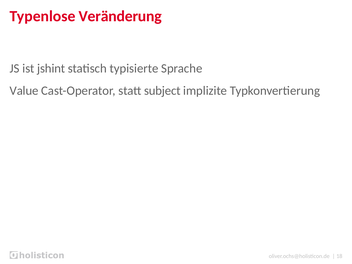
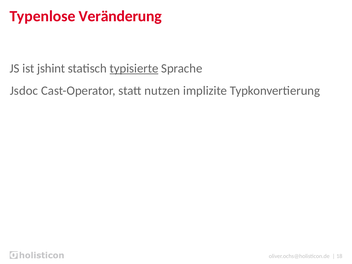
typisierte underline: none -> present
Value: Value -> Jsdoc
subject: subject -> nutzen
